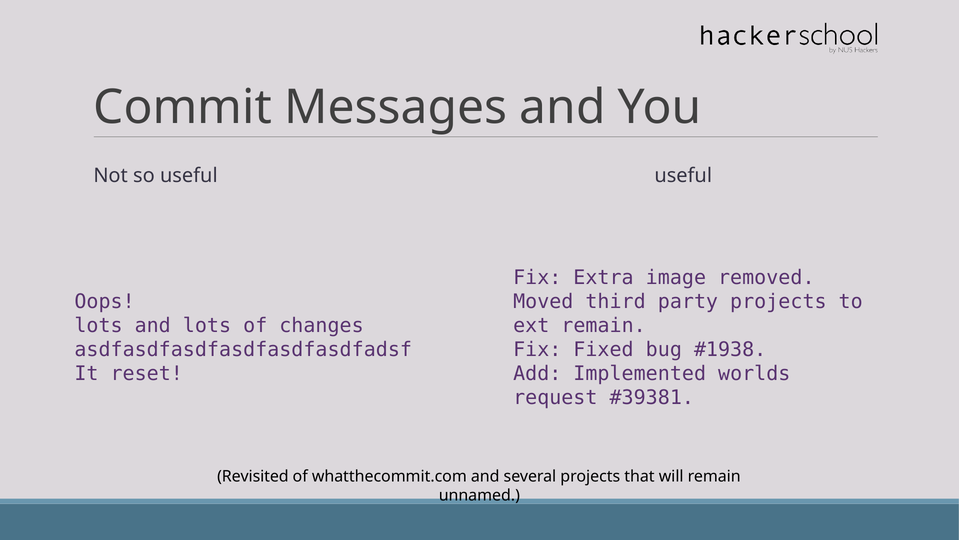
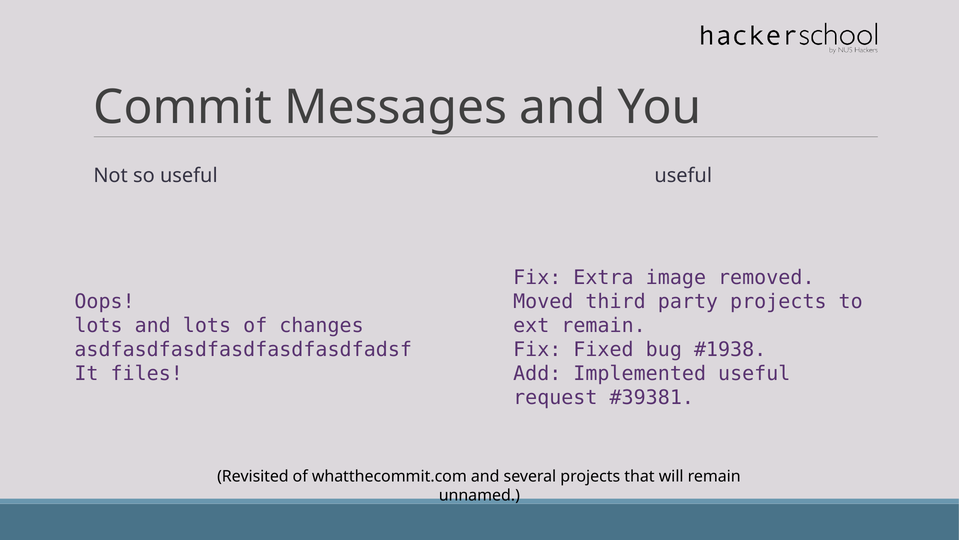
reset: reset -> files
Implemented worlds: worlds -> useful
